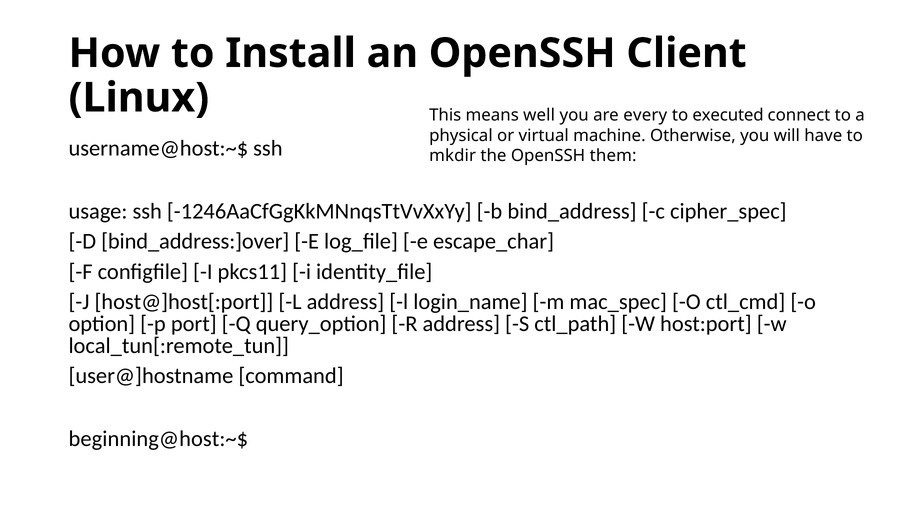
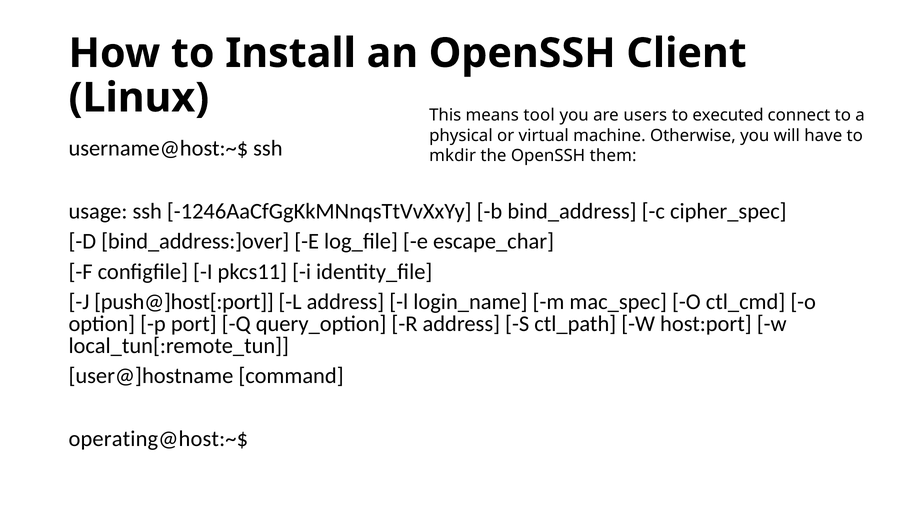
well: well -> tool
every: every -> users
host@]host[:port: host@]host[:port -> push@]host[:port
beginning@host:~$: beginning@host:~$ -> operating@host:~$
